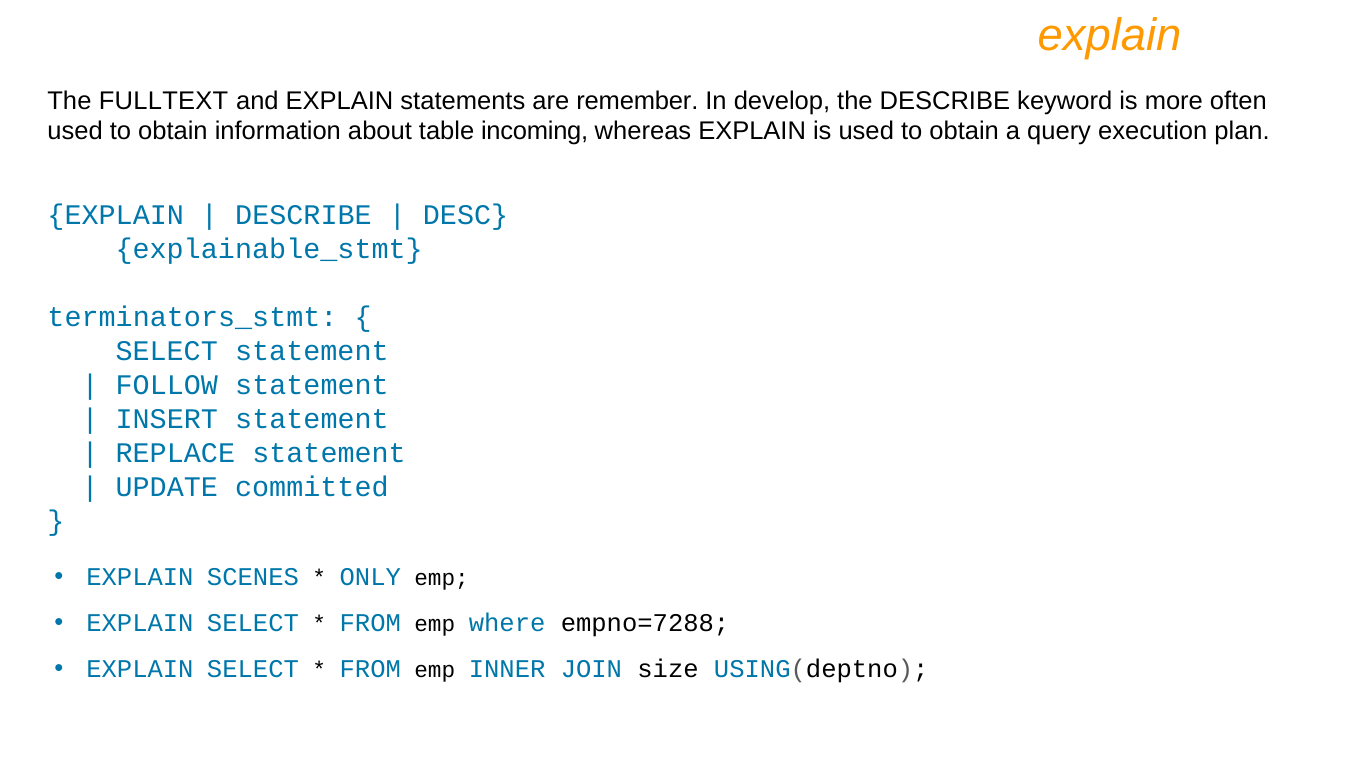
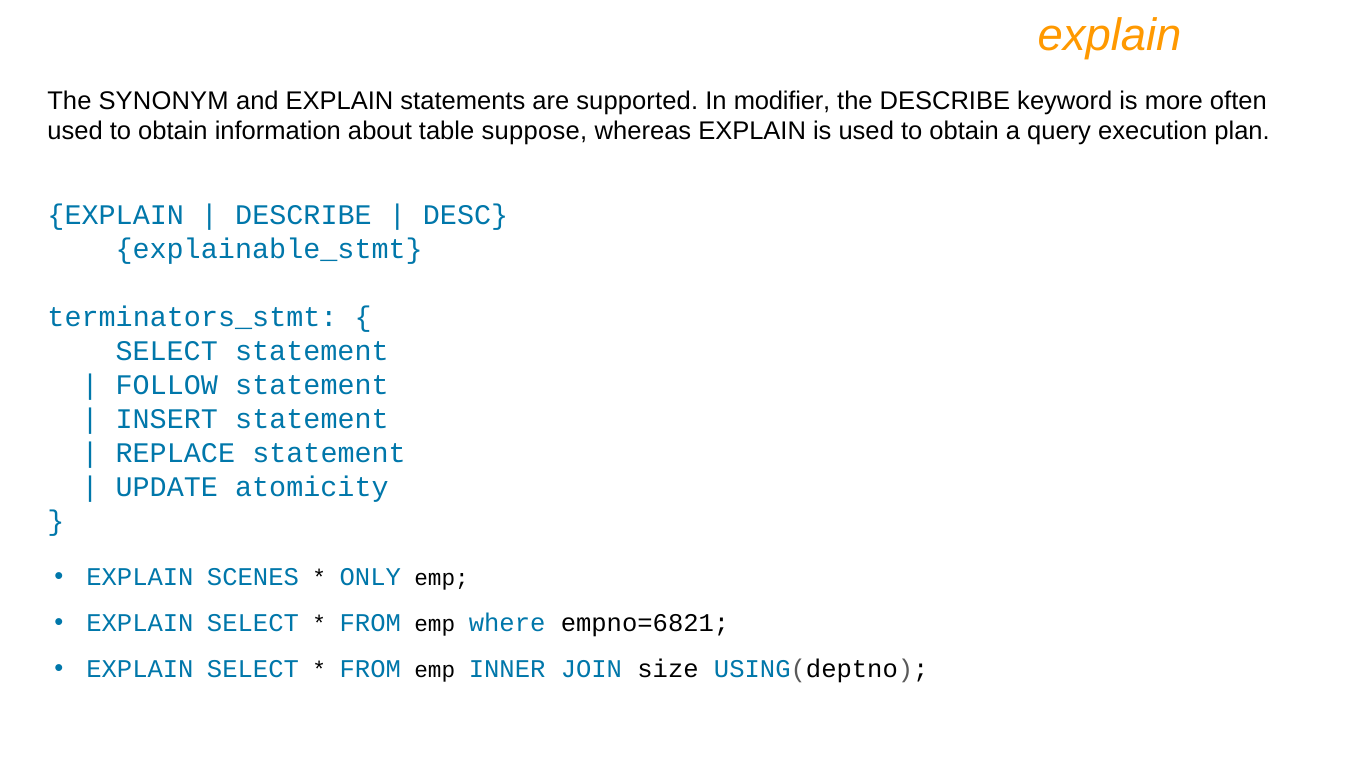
FULLTEXT: FULLTEXT -> SYNONYM
remember: remember -> supported
develop: develop -> modifier
incoming: incoming -> suppose
committed: committed -> atomicity
empno=7288: empno=7288 -> empno=6821
